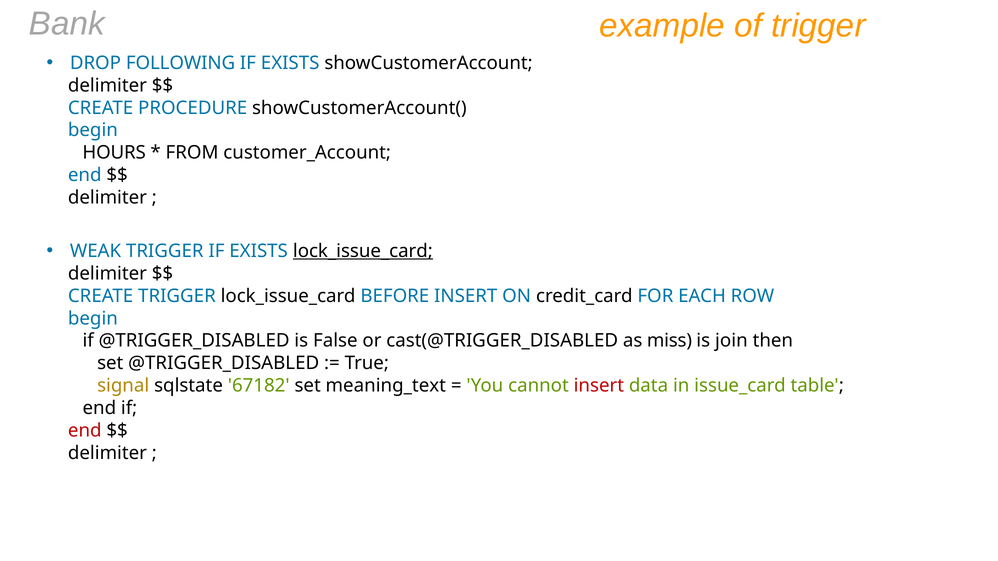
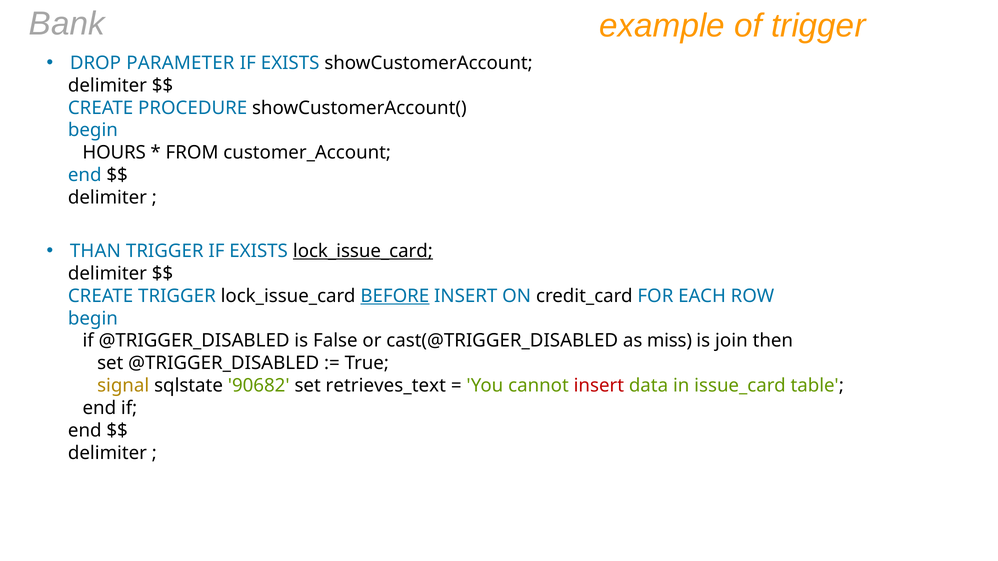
FOLLOWING: FOLLOWING -> PARAMETER
WEAK: WEAK -> THAN
BEFORE underline: none -> present
67182: 67182 -> 90682
meaning_text: meaning_text -> retrieves_text
end at (85, 431) colour: red -> black
